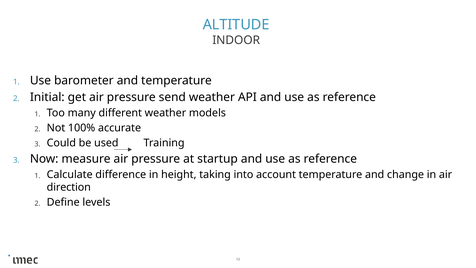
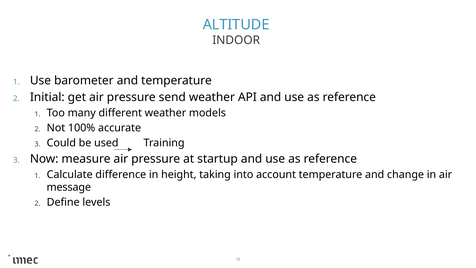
direction: direction -> message
